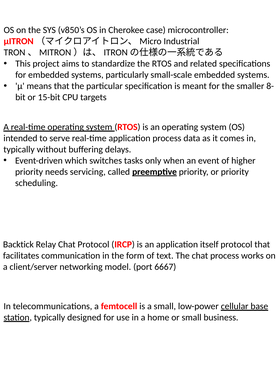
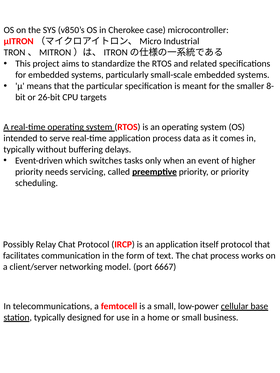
15-bit: 15-bit -> 26-bit
Backtick: Backtick -> Possibly
